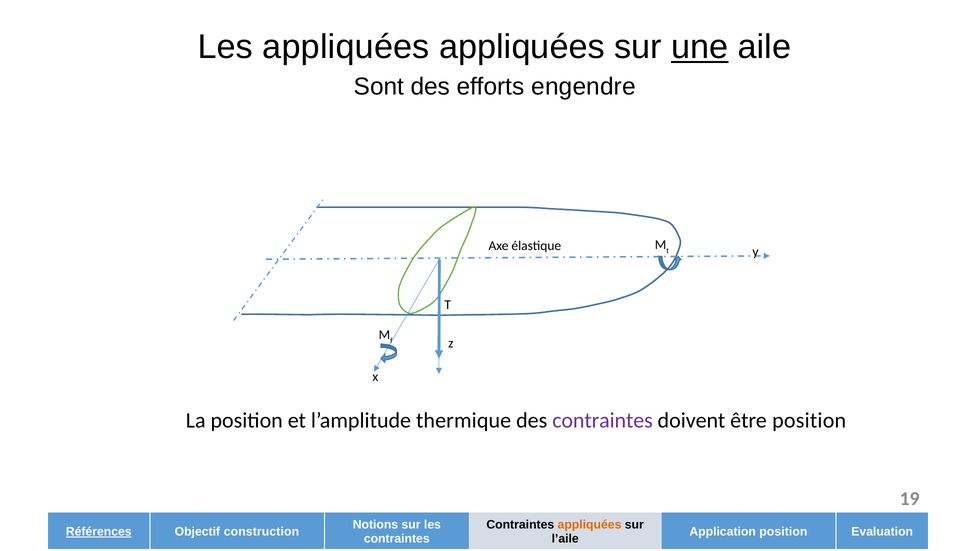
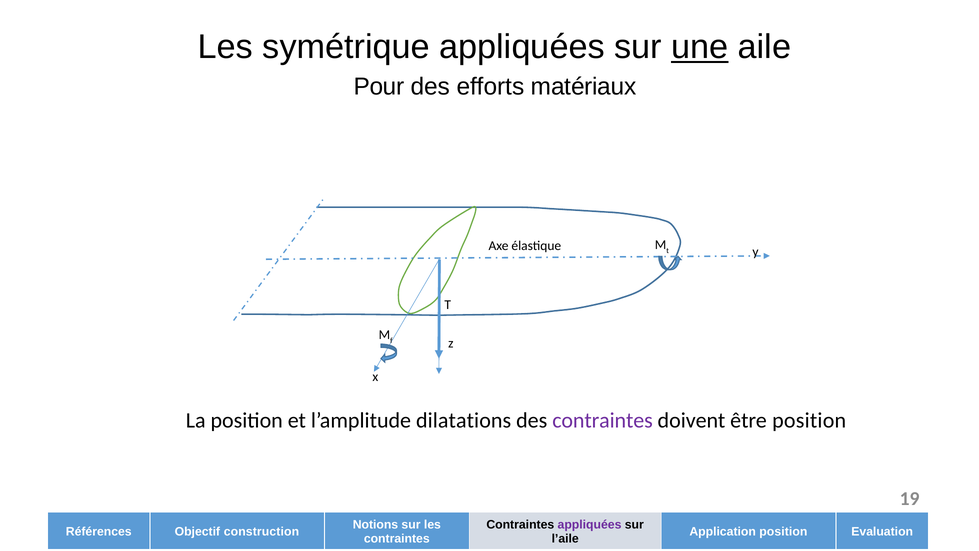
Les appliquées: appliquées -> symétrique
Sont: Sont -> Pour
engendre: engendre -> matériaux
thermique: thermique -> dilatations
appliquées at (590, 524) colour: orange -> purple
Références underline: present -> none
